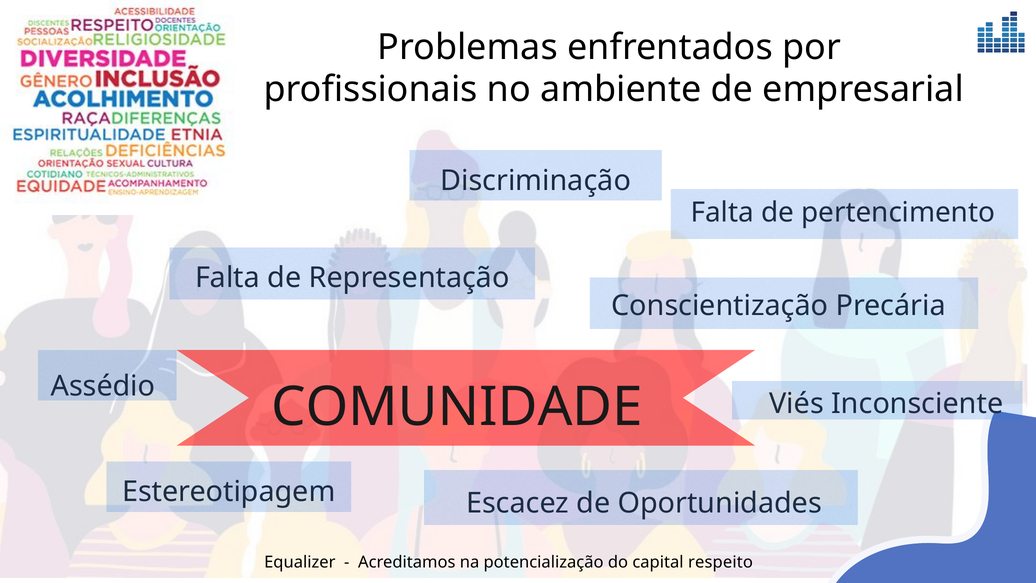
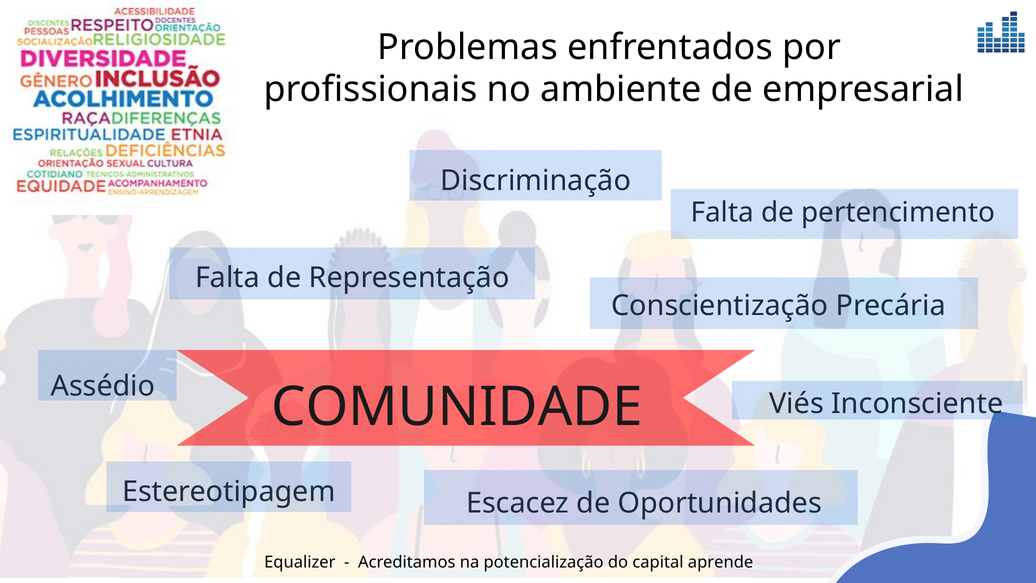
respeito: respeito -> aprende
